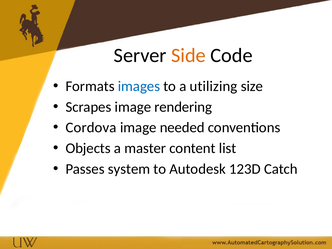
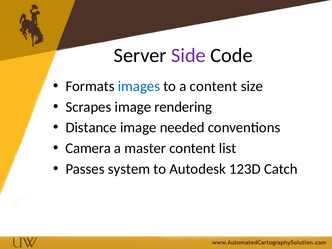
Side colour: orange -> purple
a utilizing: utilizing -> content
Cordova: Cordova -> Distance
Objects: Objects -> Camera
